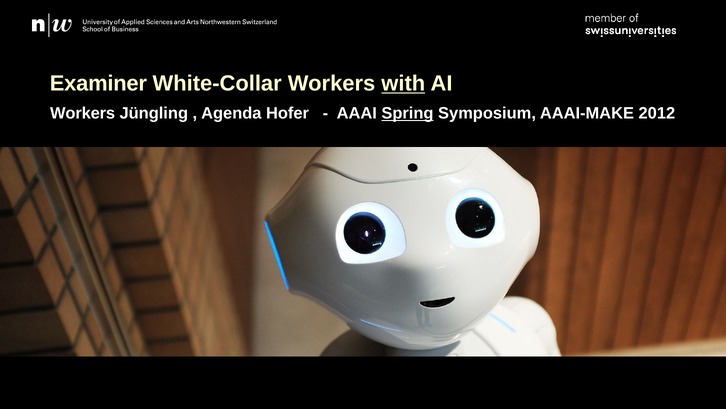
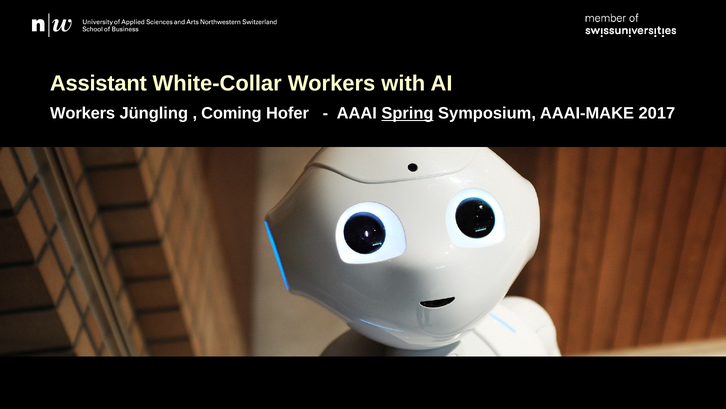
Examiner: Examiner -> Assistant
with underline: present -> none
Agenda: Agenda -> Coming
2012: 2012 -> 2017
